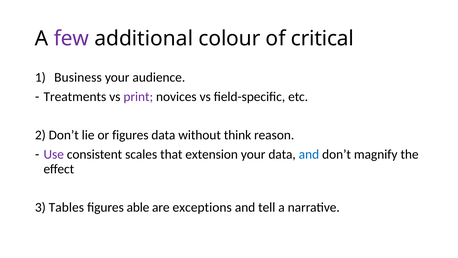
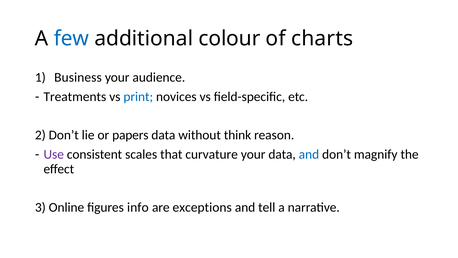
few colour: purple -> blue
critical: critical -> charts
print colour: purple -> blue
or figures: figures -> papers
extension: extension -> curvature
Tables: Tables -> Online
able: able -> info
